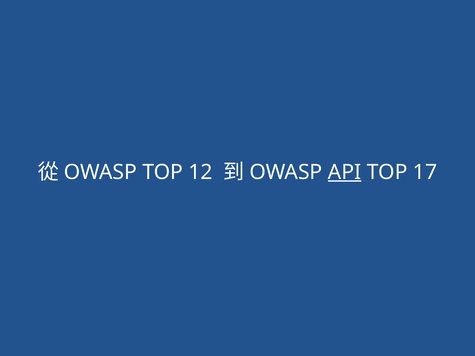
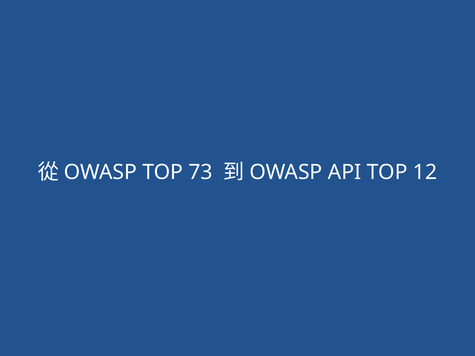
12: 12 -> 73
API underline: present -> none
17: 17 -> 12
